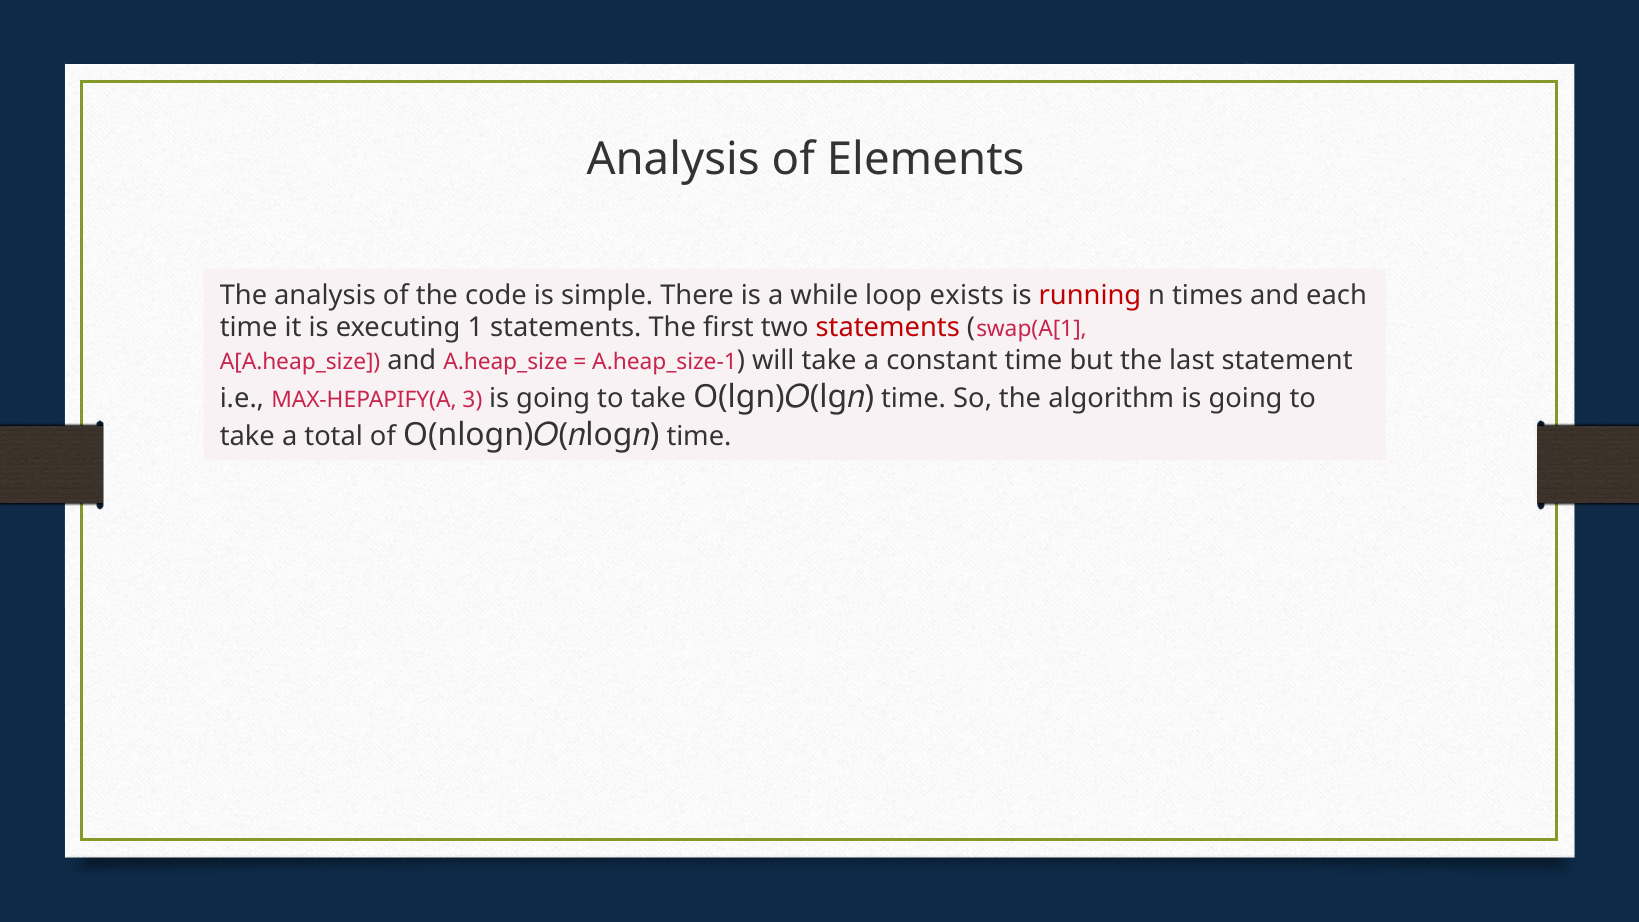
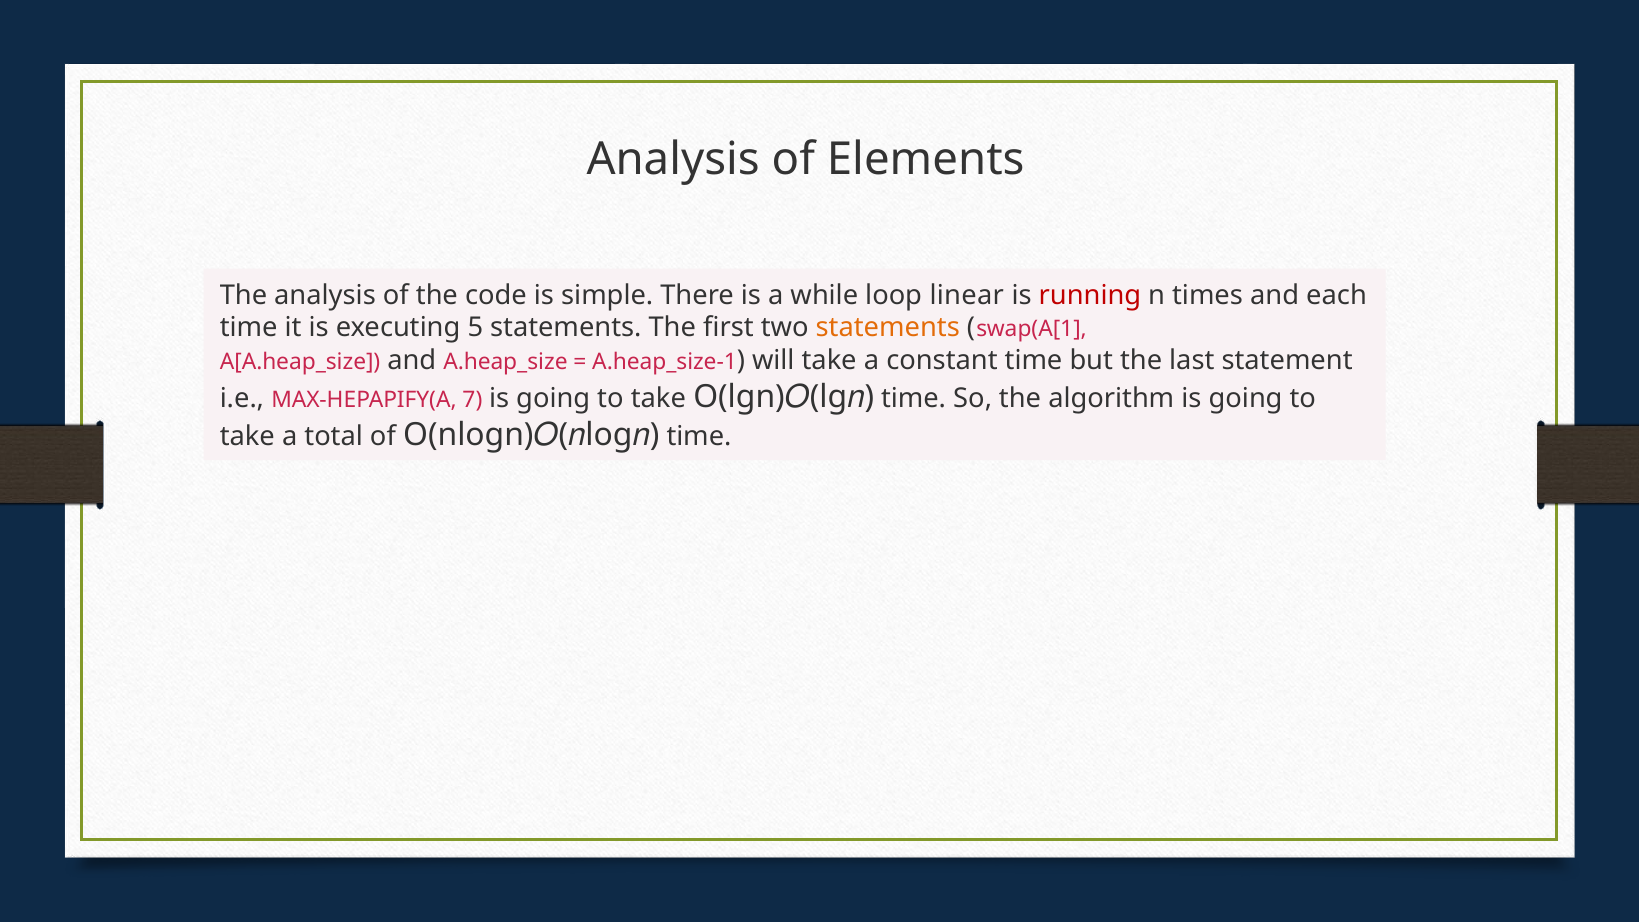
exists: exists -> linear
1: 1 -> 5
statements at (888, 328) colour: red -> orange
3: 3 -> 7
